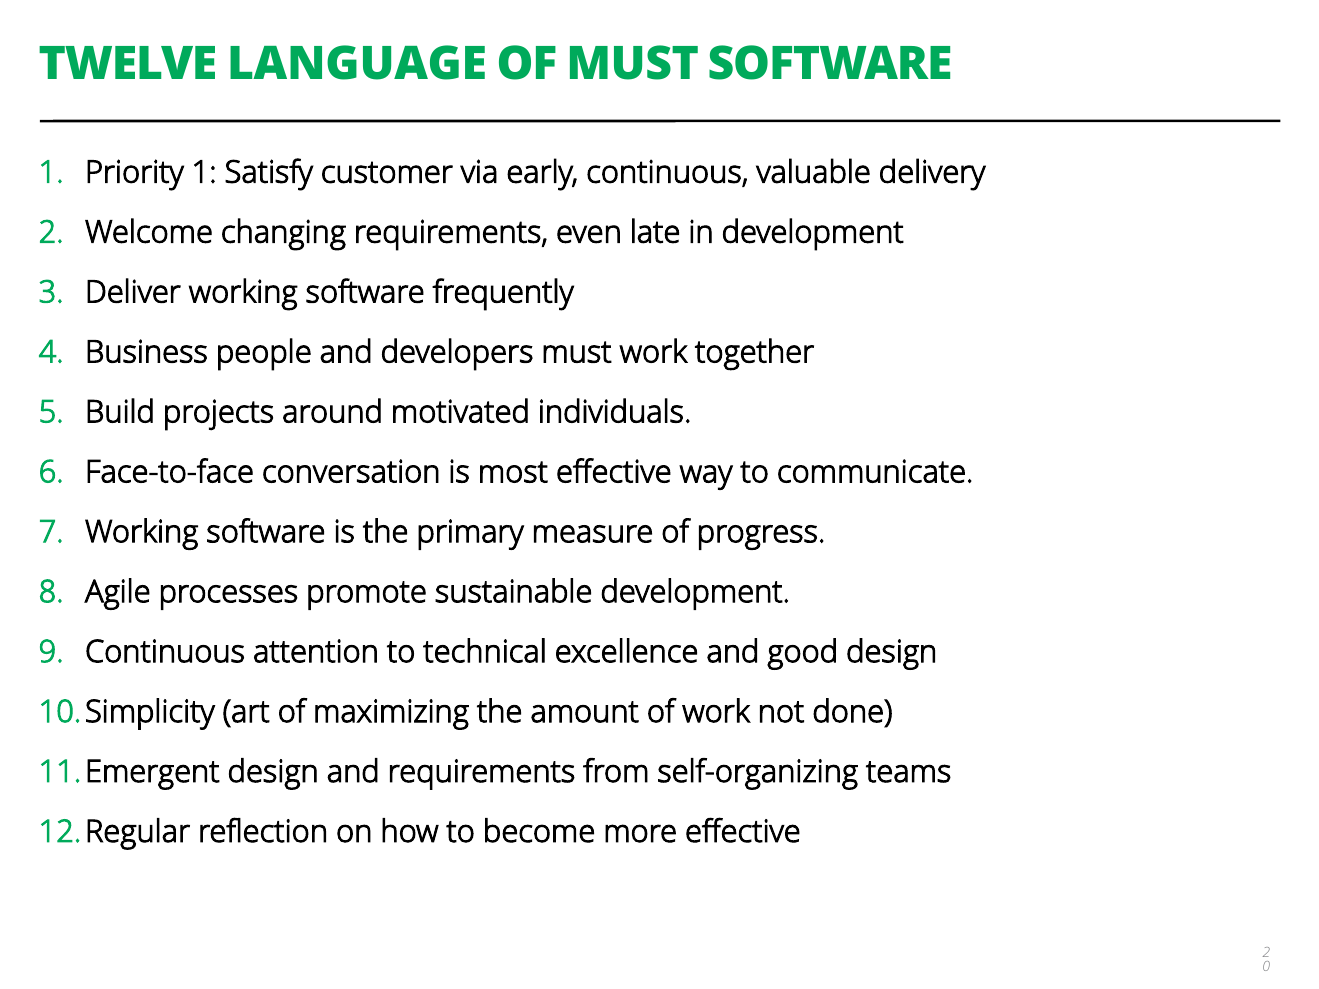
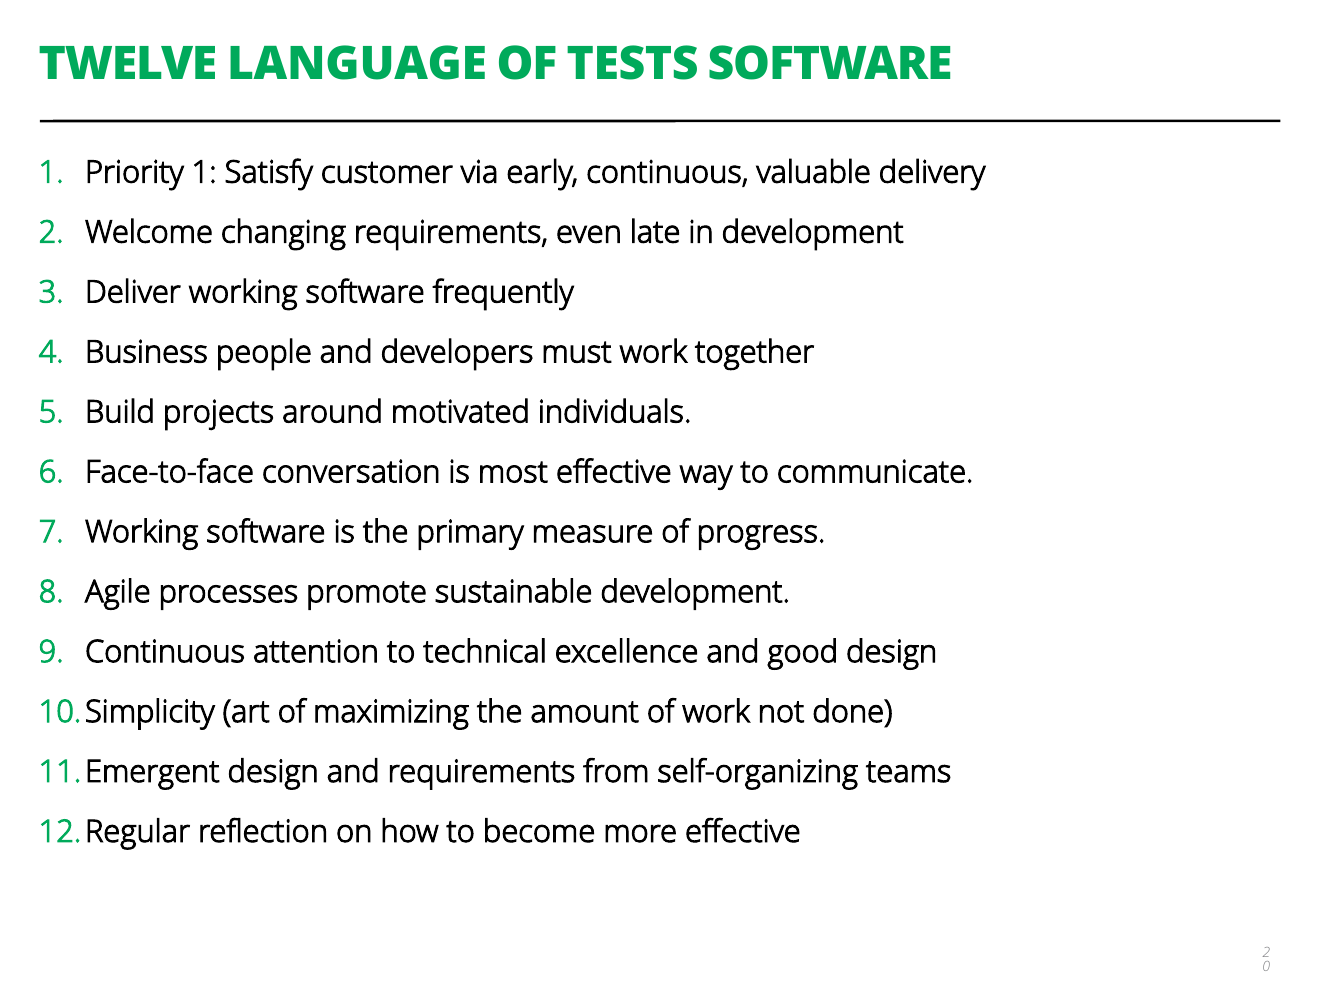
OF MUST: MUST -> TESTS
